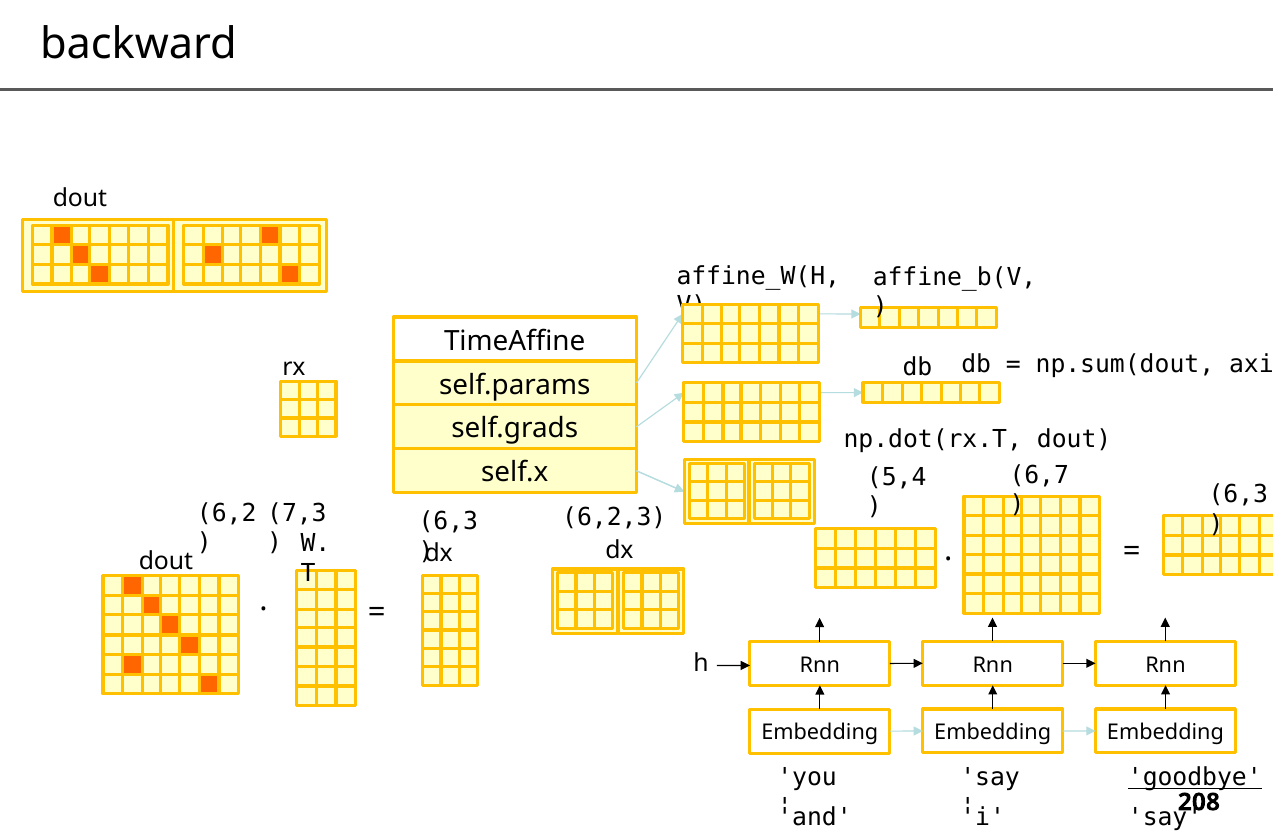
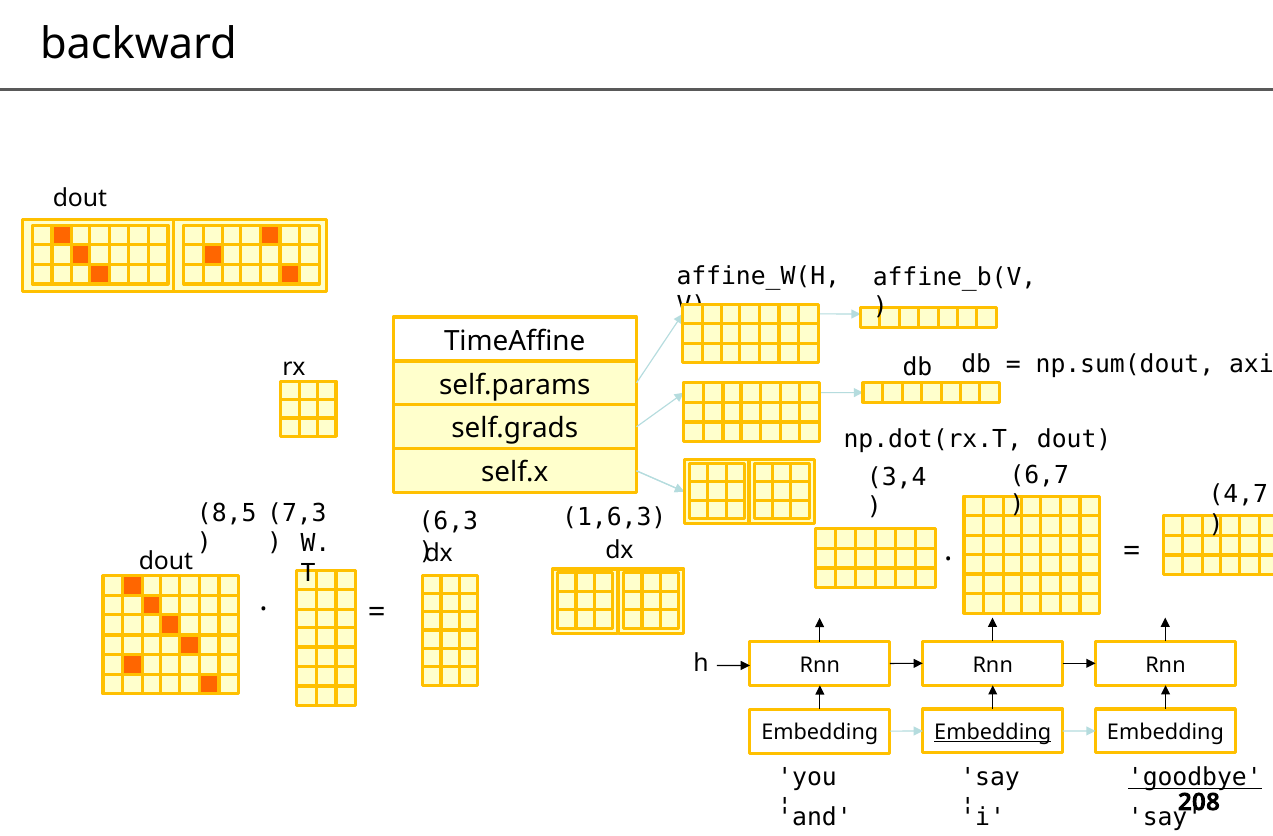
5,4: 5,4 -> 3,4
6,3 at (1238, 495): 6,3 -> 4,7
6,2: 6,2 -> 8,5
6,2,3: 6,2,3 -> 1,6,3
Embedding at (993, 733) underline: none -> present
